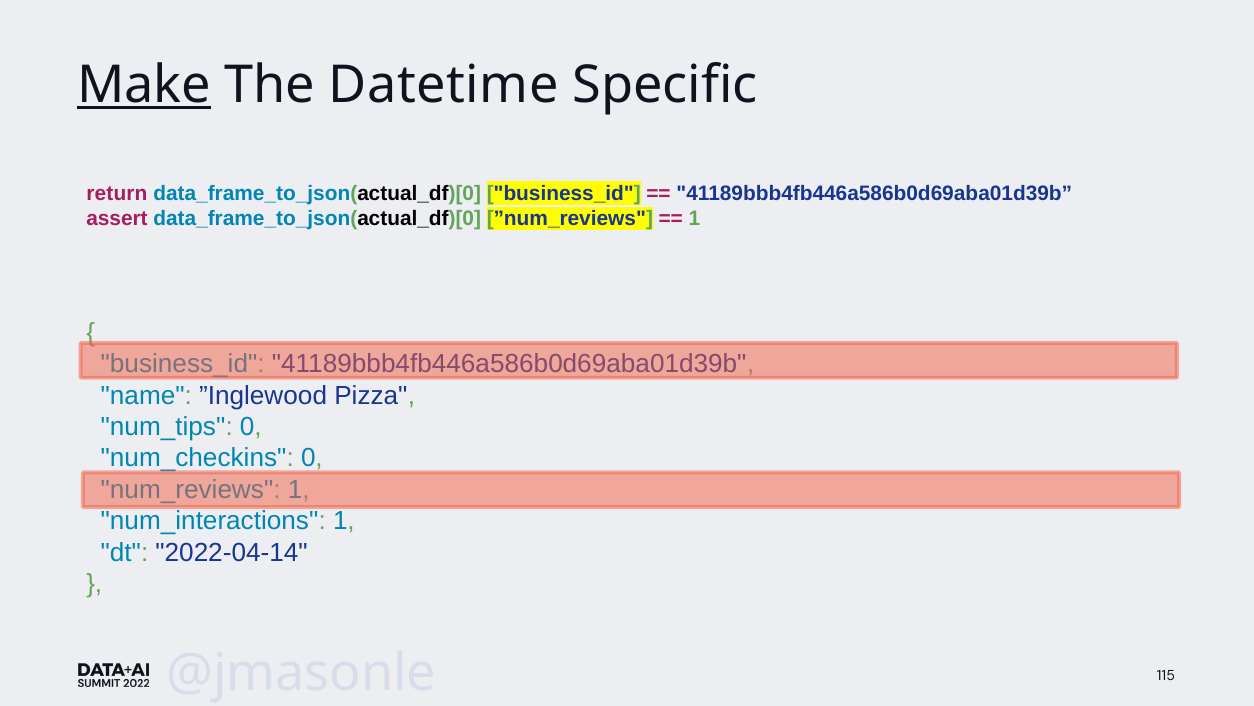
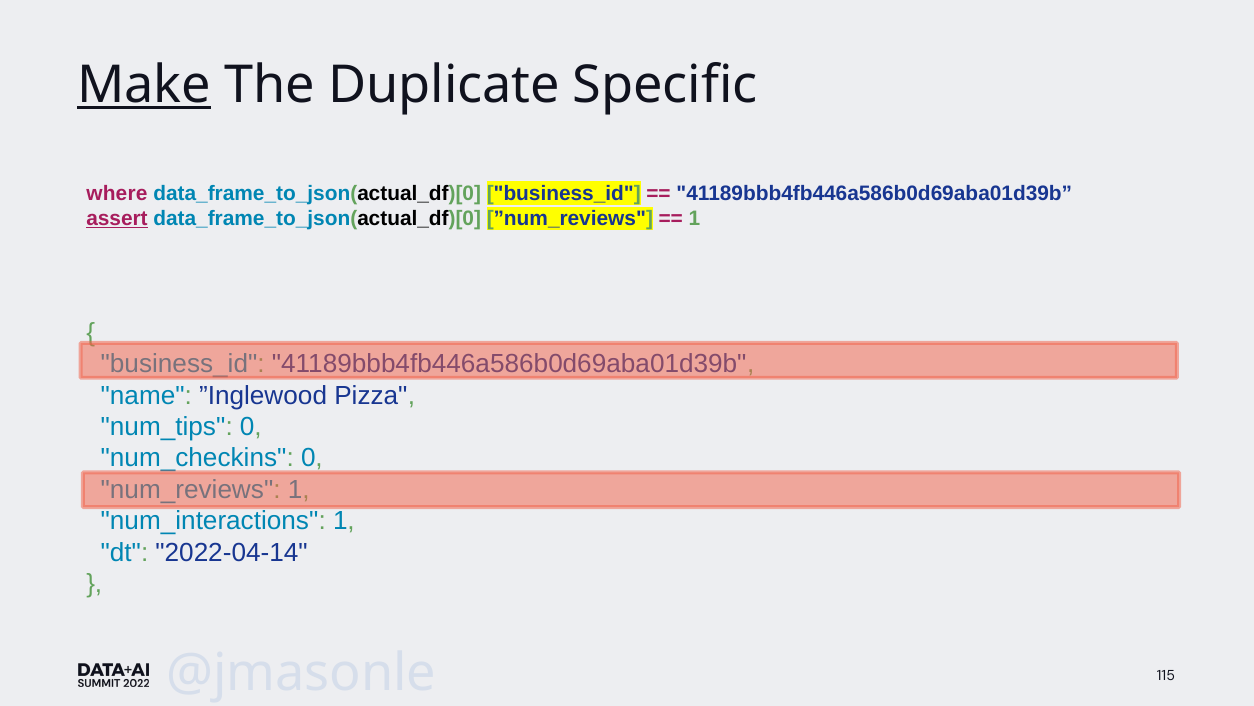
Datetime: Datetime -> Duplicate
return: return -> where
assert at (117, 218) underline: none -> present
